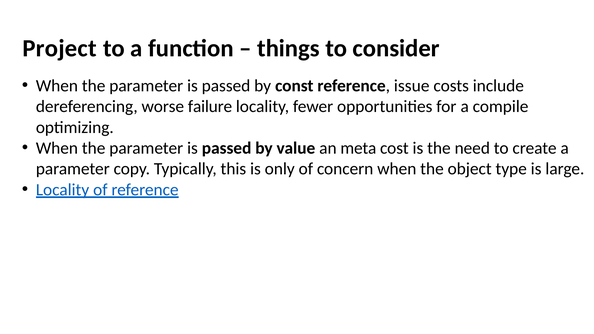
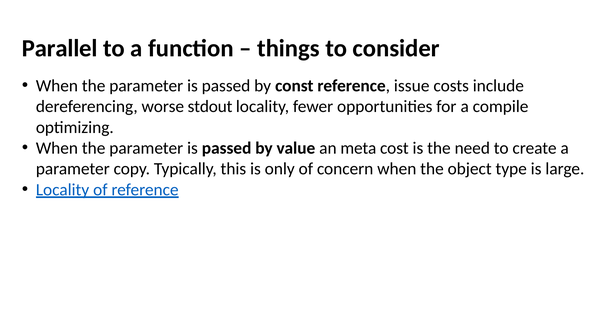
Project: Project -> Parallel
failure: failure -> stdout
